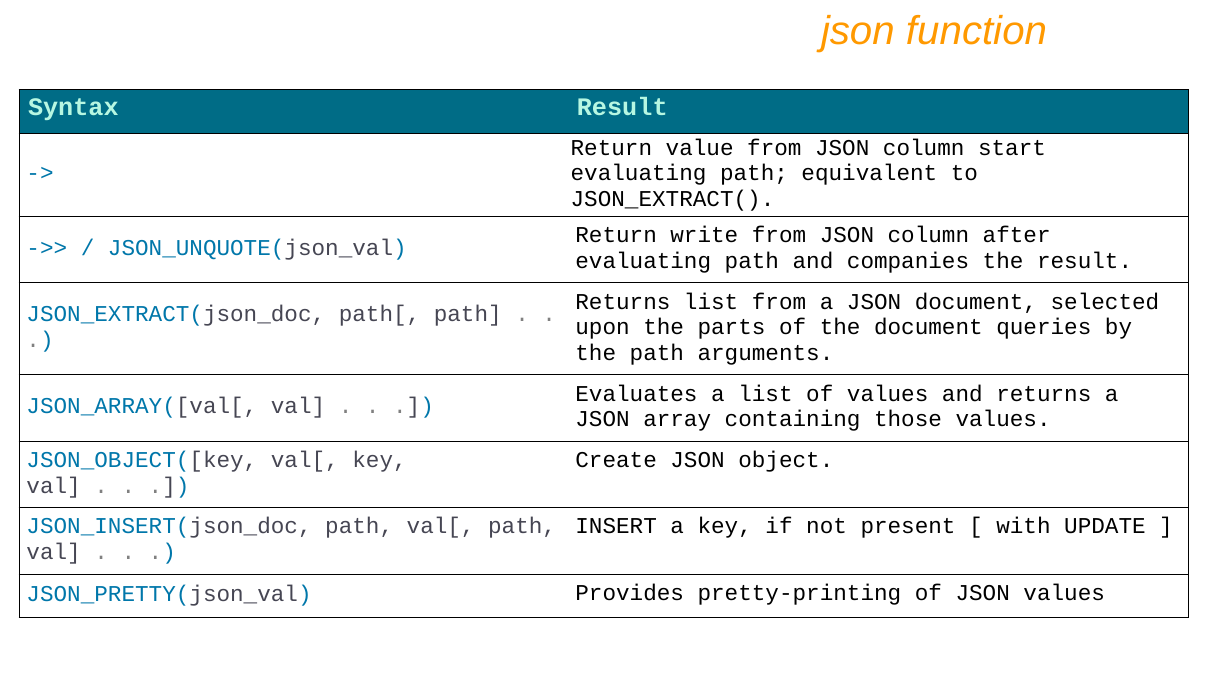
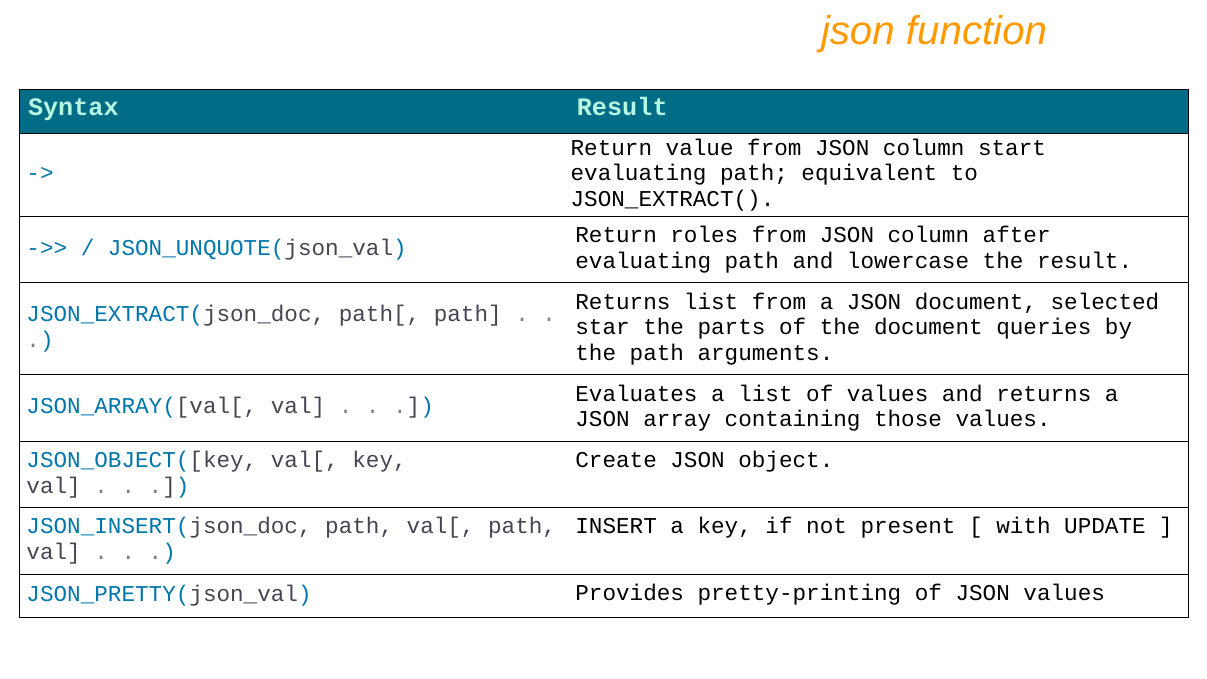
write: write -> roles
companies: companies -> lowercase
upon: upon -> star
